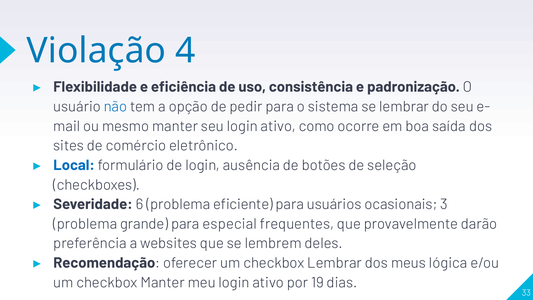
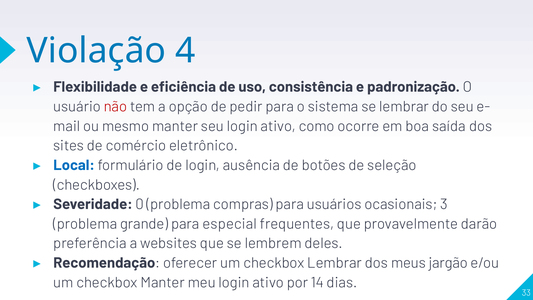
não colour: blue -> red
6: 6 -> 0
eficiente: eficiente -> compras
lógica: lógica -> jargão
19: 19 -> 14
